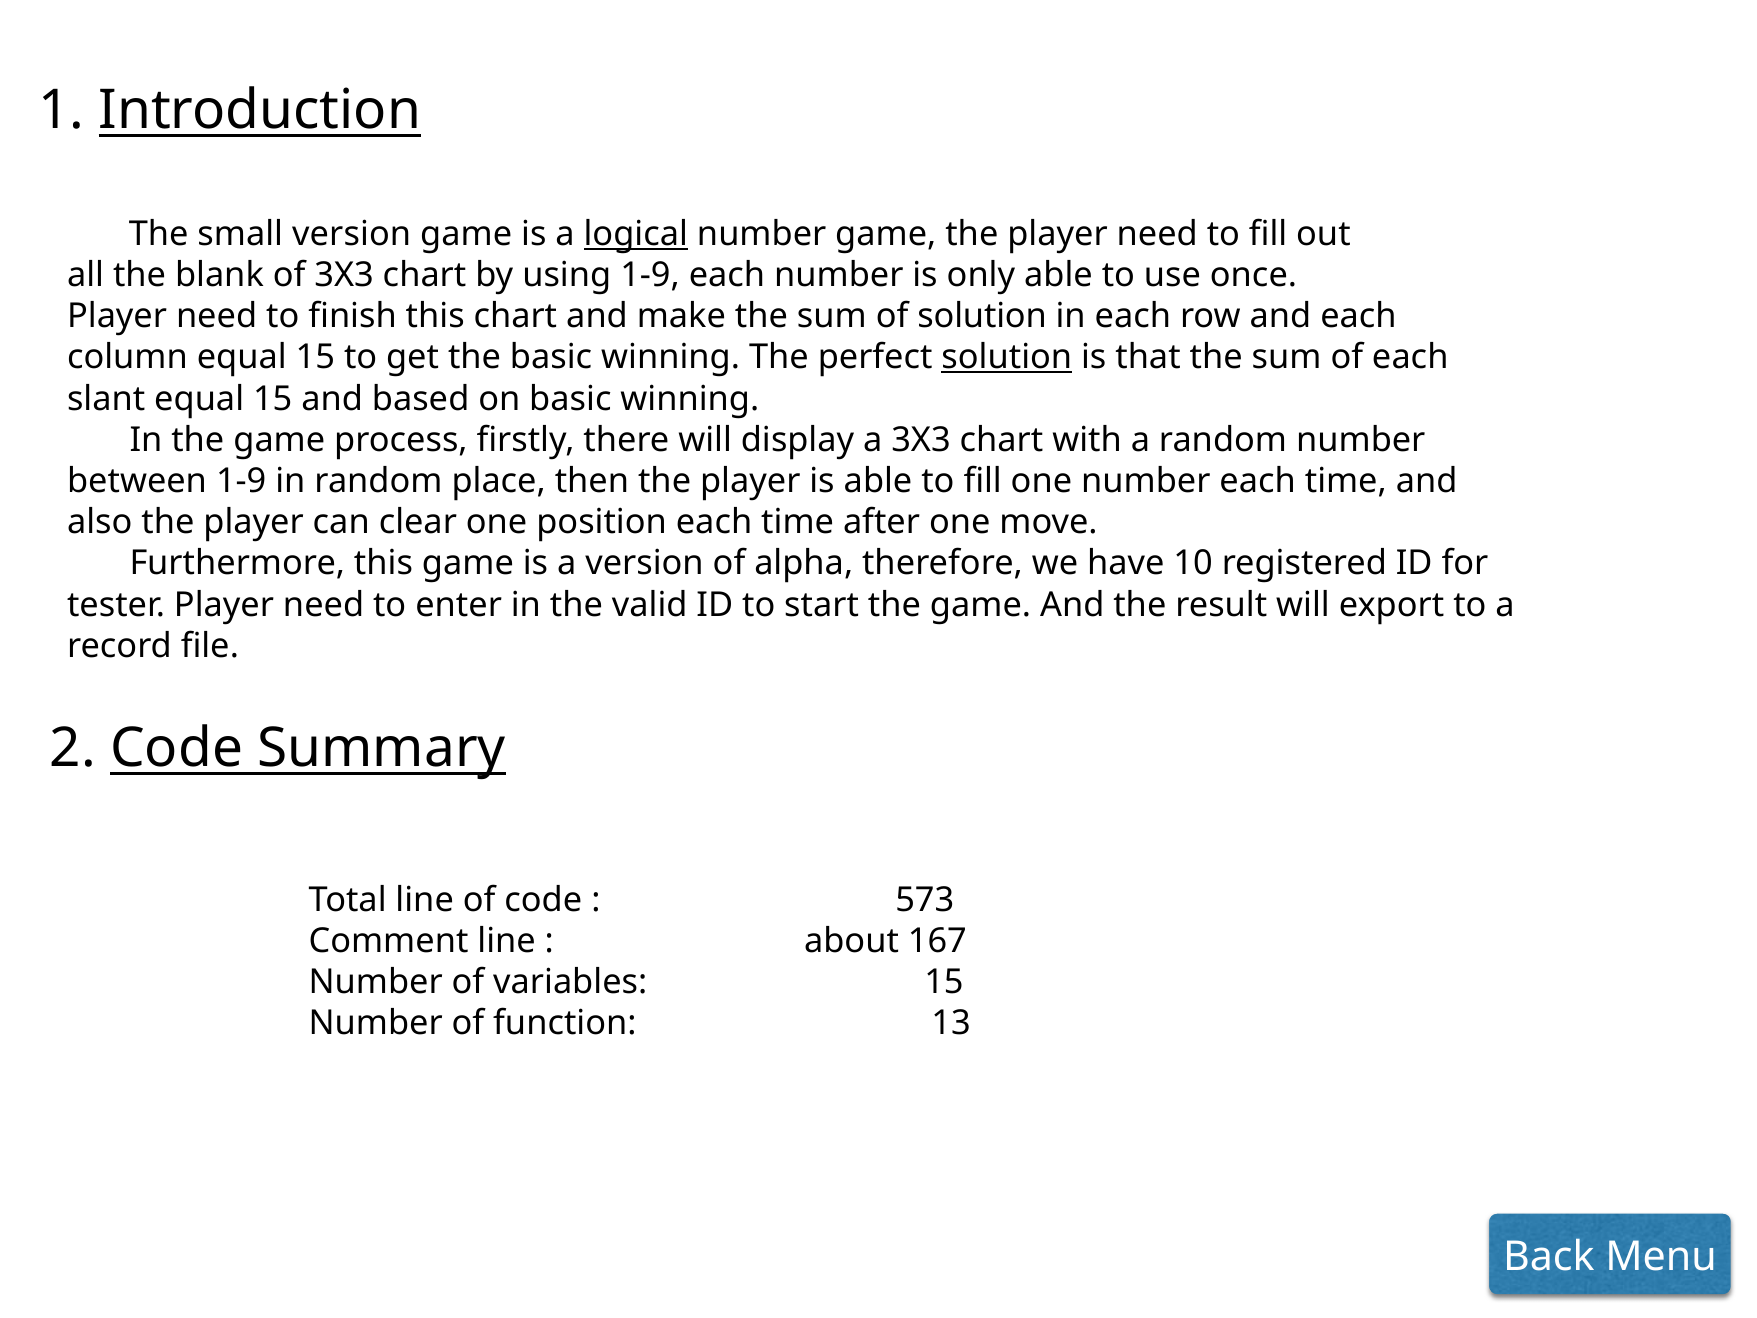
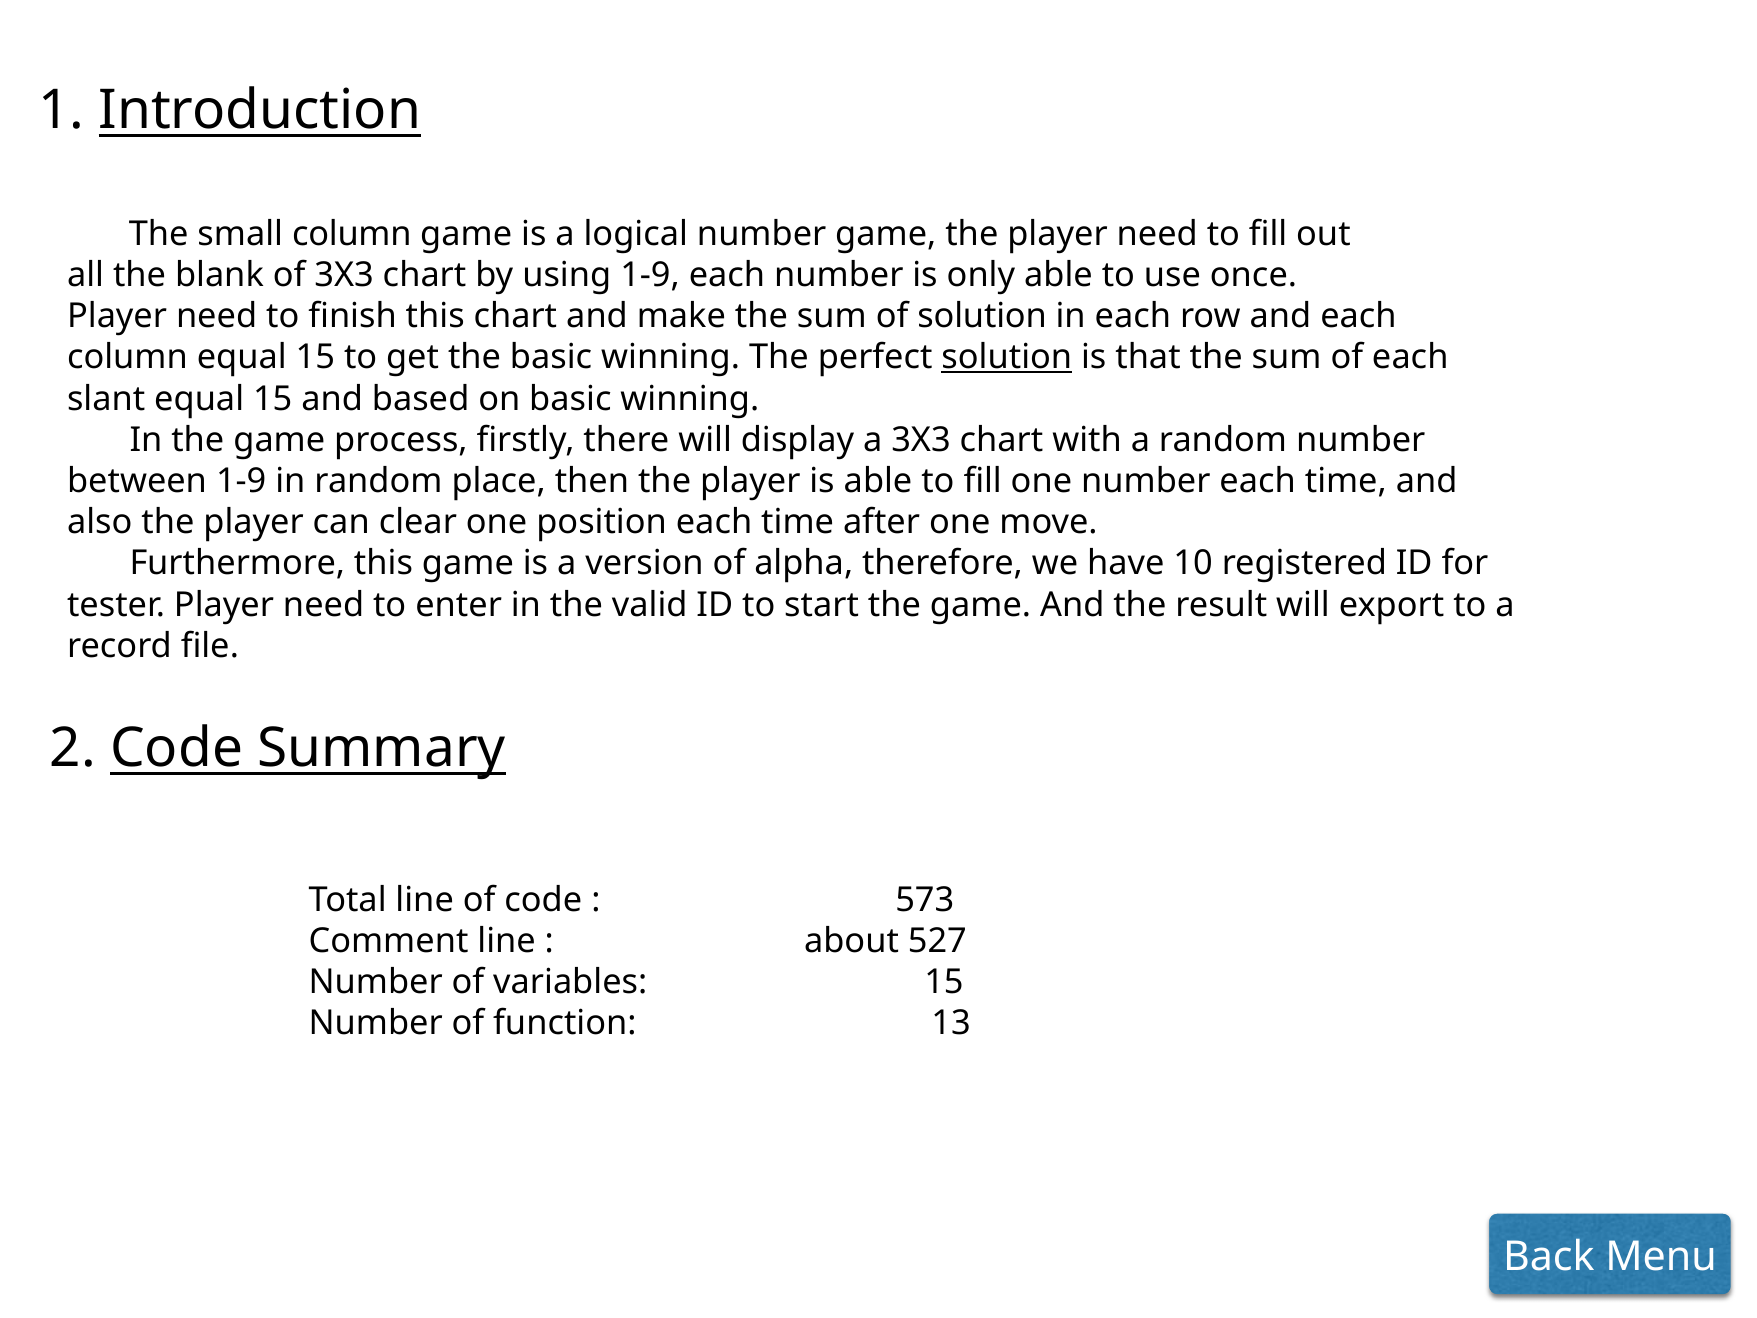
small version: version -> column
logical underline: present -> none
167: 167 -> 527
